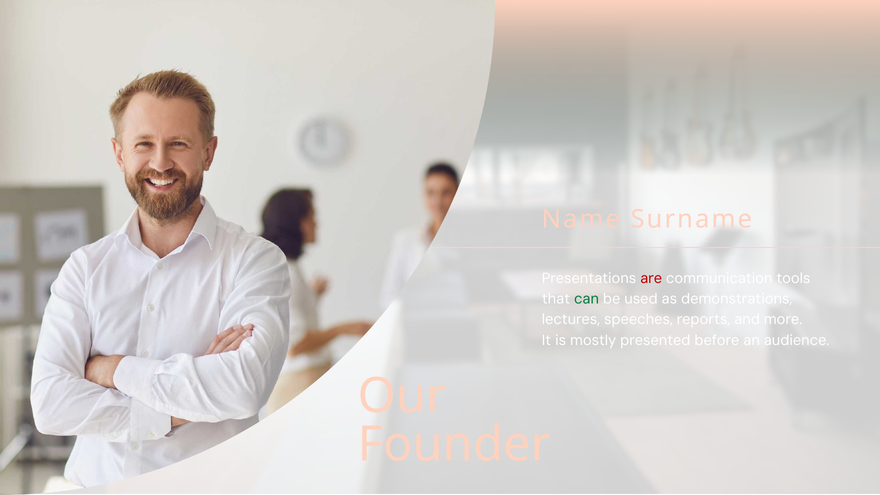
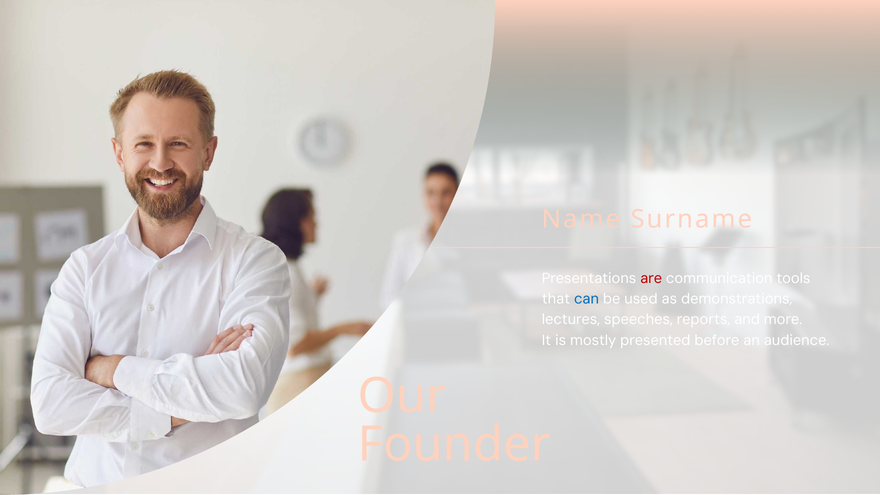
can colour: green -> blue
